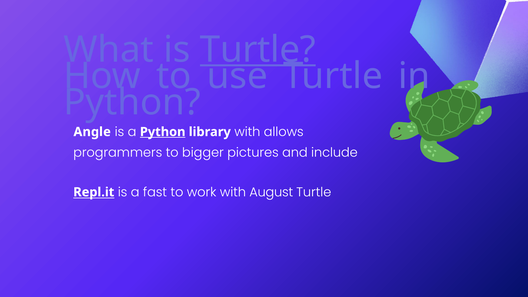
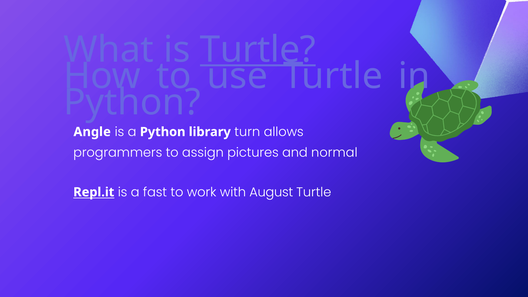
Python at (163, 132) underline: present -> none
library with: with -> turn
bigger: bigger -> assign
include: include -> normal
